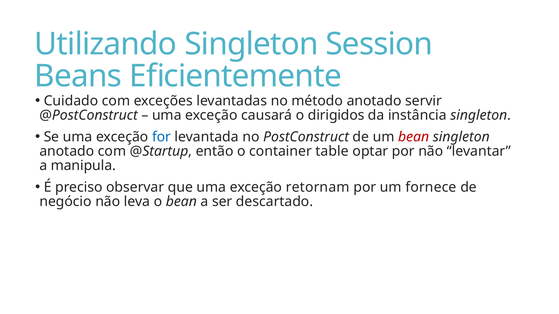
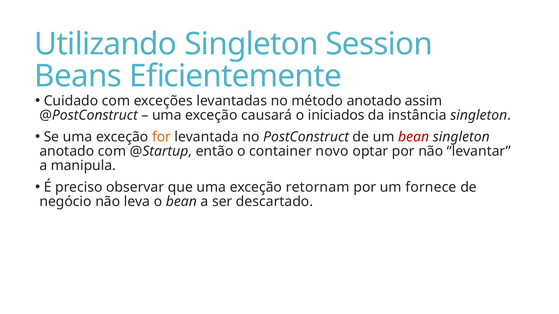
servir: servir -> assim
dirigidos: dirigidos -> iniciados
for colour: blue -> orange
table: table -> novo
